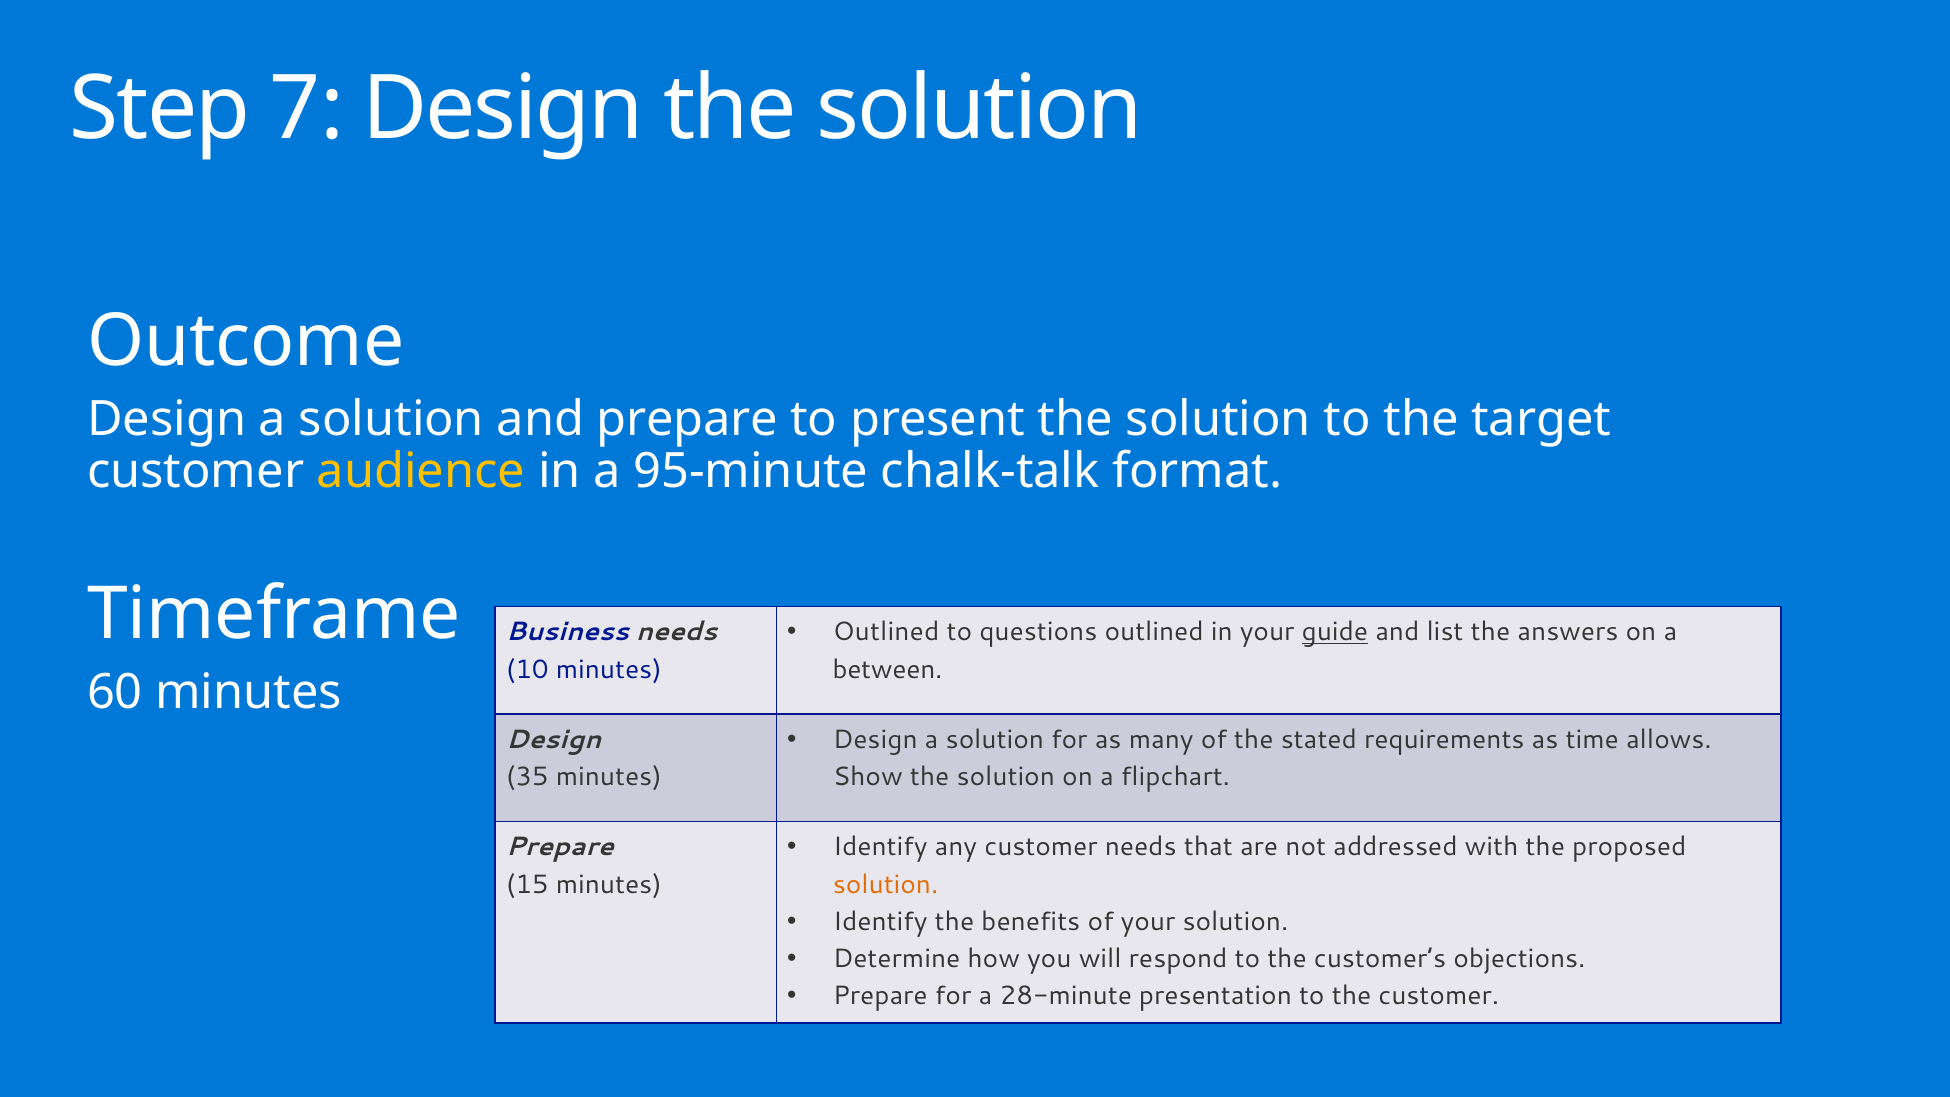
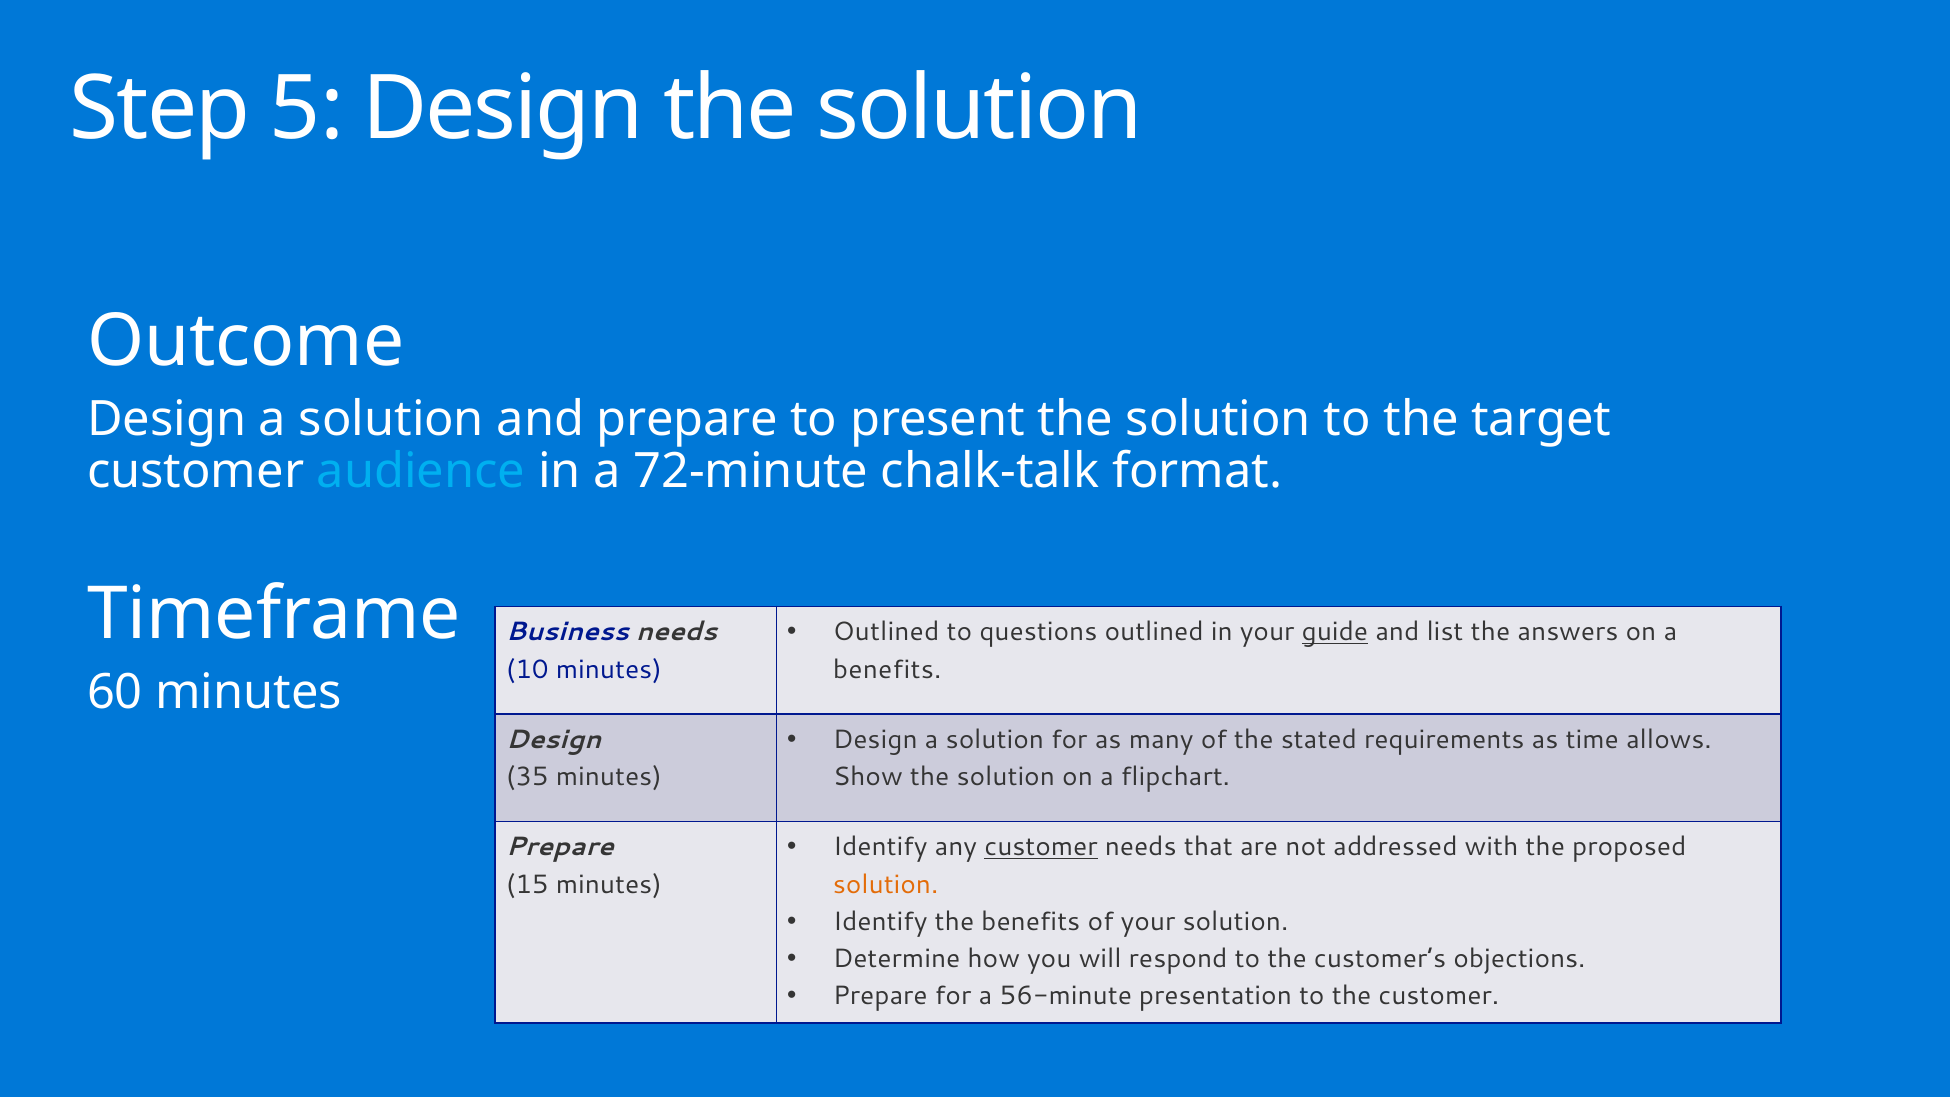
7: 7 -> 5
audience colour: yellow -> light blue
95-minute: 95-minute -> 72-minute
between at (887, 669): between -> benefits
customer at (1041, 847) underline: none -> present
28-minute: 28-minute -> 56-minute
